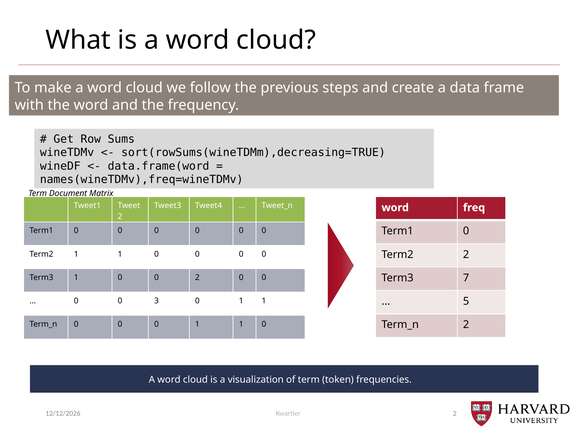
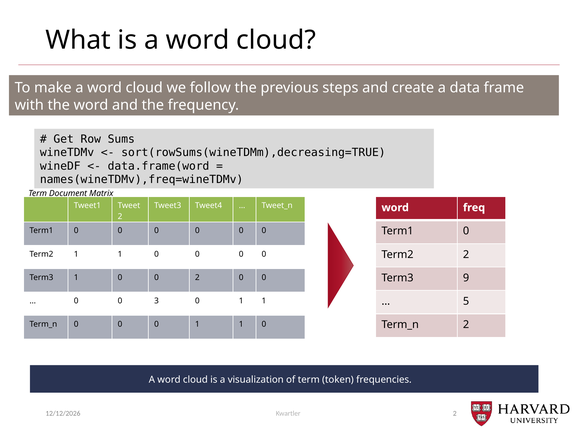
7: 7 -> 9
